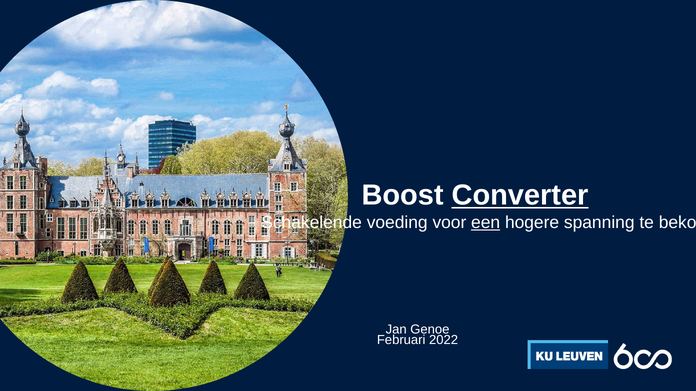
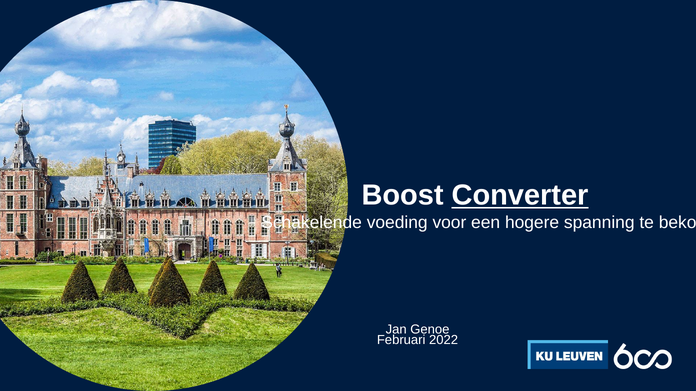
een underline: present -> none
